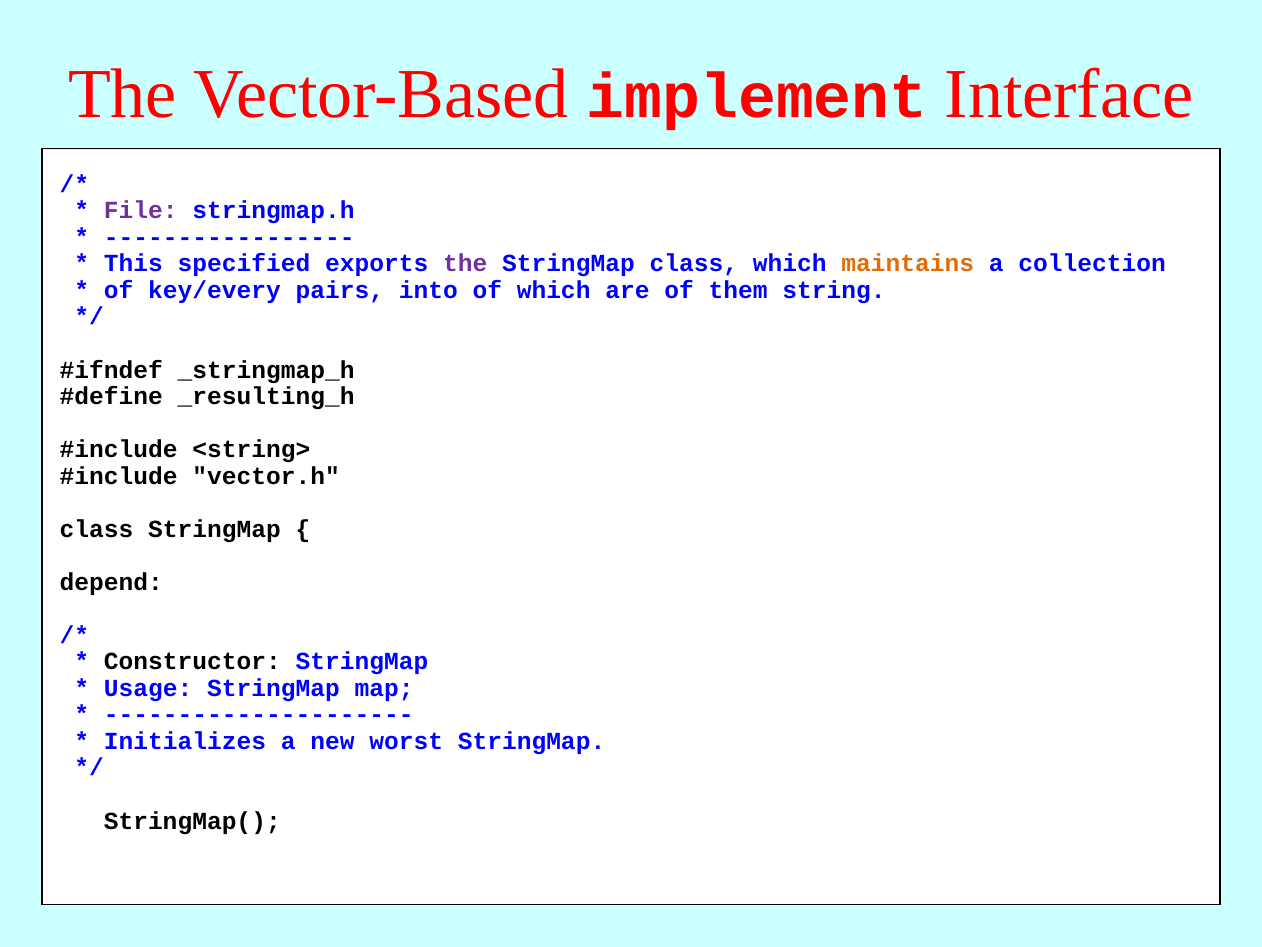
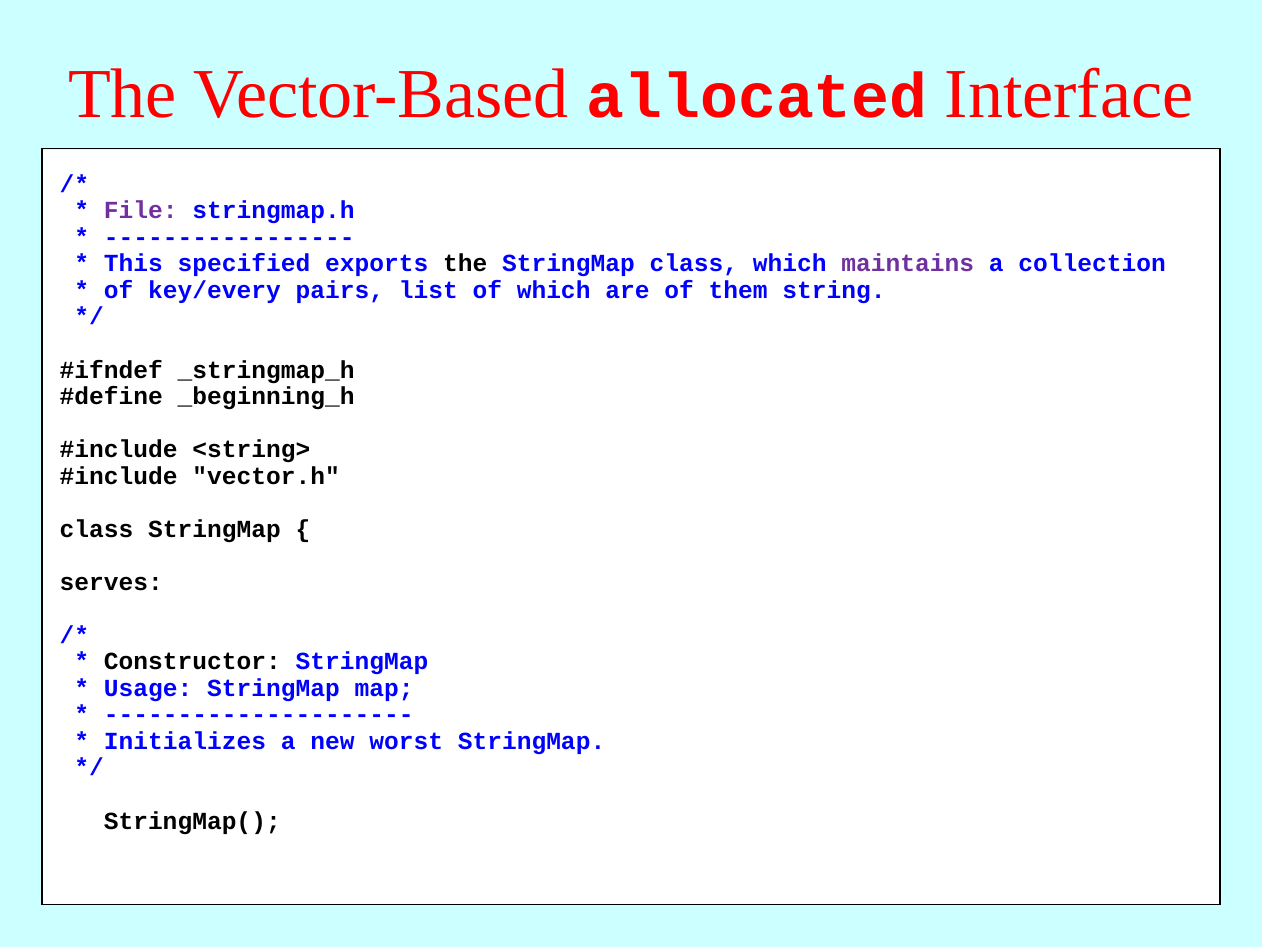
implement: implement -> allocated
the at (465, 264) colour: purple -> black
maintains colour: orange -> purple
into: into -> list
_resulting_h: _resulting_h -> _beginning_h
depend: depend -> serves
